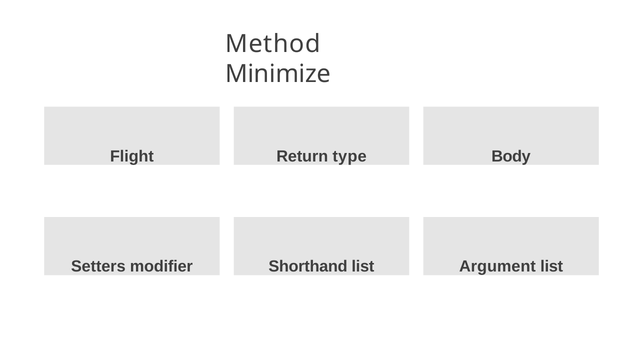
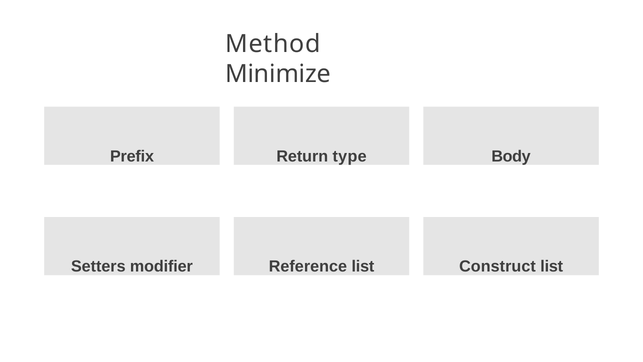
Flight: Flight -> Prefix
Shorthand: Shorthand -> Reference
Argument: Argument -> Construct
